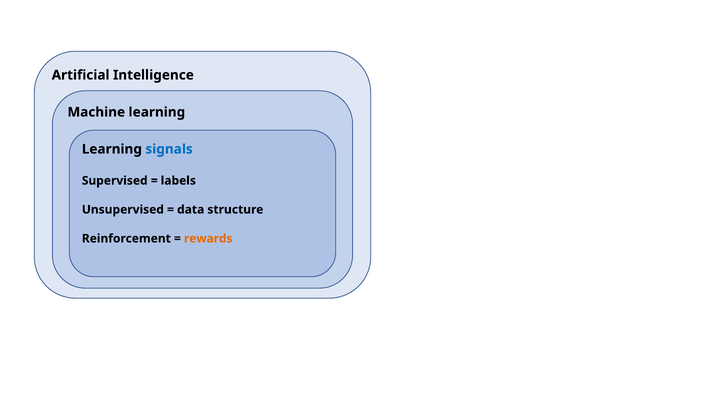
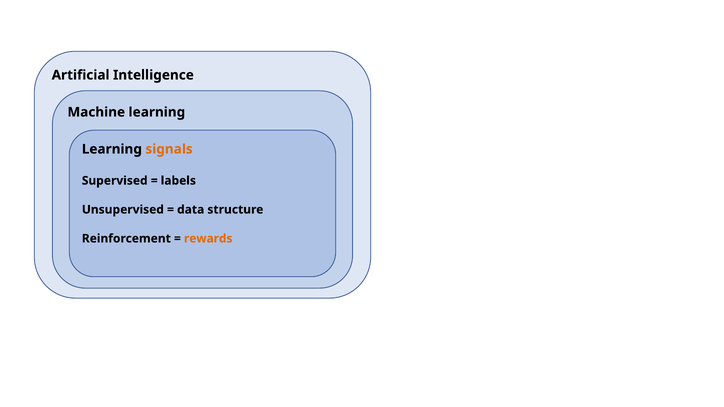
signals colour: blue -> orange
